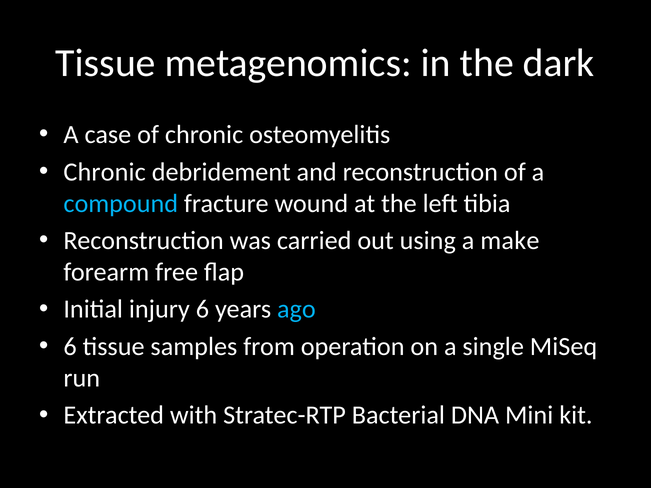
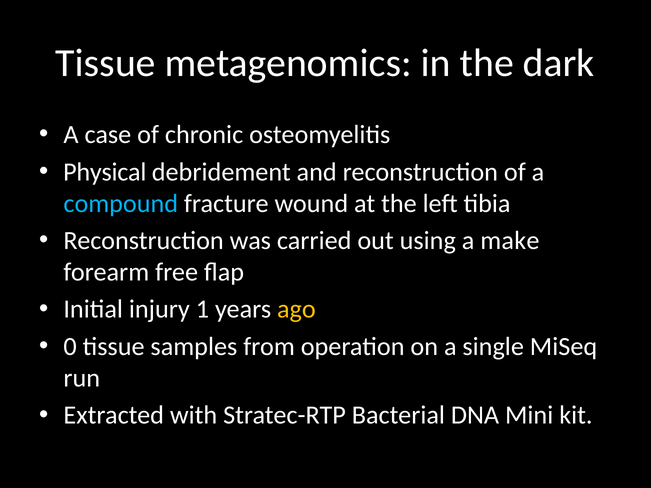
Chronic at (105, 172): Chronic -> Physical
injury 6: 6 -> 1
ago colour: light blue -> yellow
6 at (70, 347): 6 -> 0
